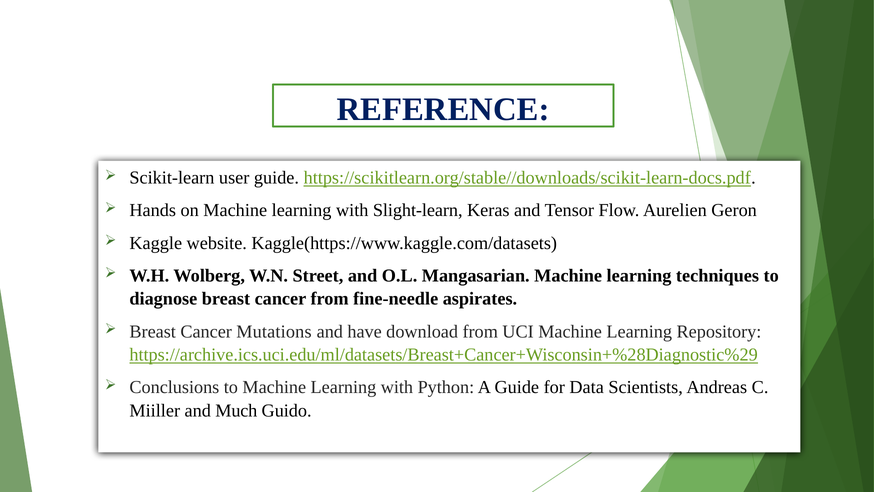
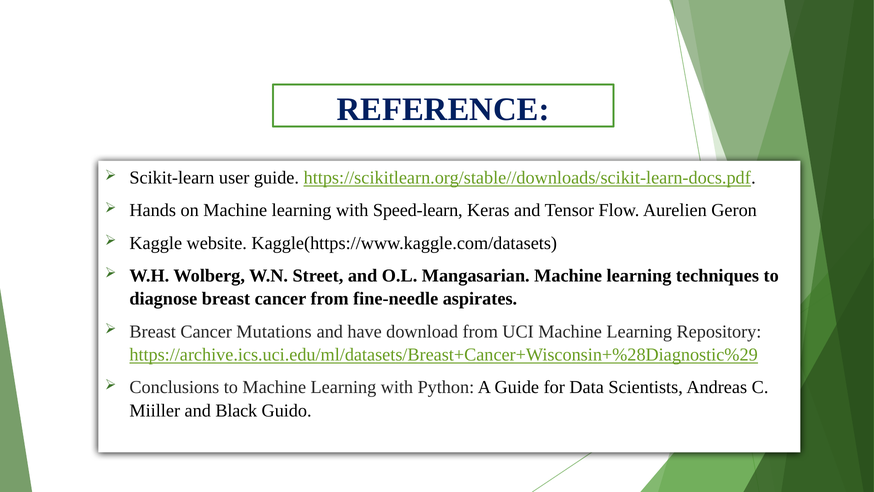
Slight-learn: Slight-learn -> Speed-learn
Much: Much -> Black
